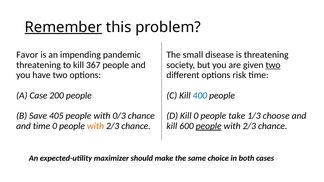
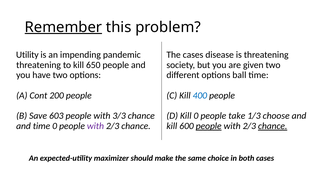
Favor: Favor -> Utility
The small: small -> cases
367: 367 -> 650
two at (273, 65) underline: present -> none
risk: risk -> ball
Case: Case -> Cont
405: 405 -> 603
0/3: 0/3 -> 3/3
with at (95, 126) colour: orange -> purple
chance at (273, 126) underline: none -> present
